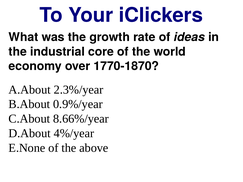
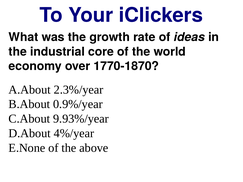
8.66%/year: 8.66%/year -> 9.93%/year
